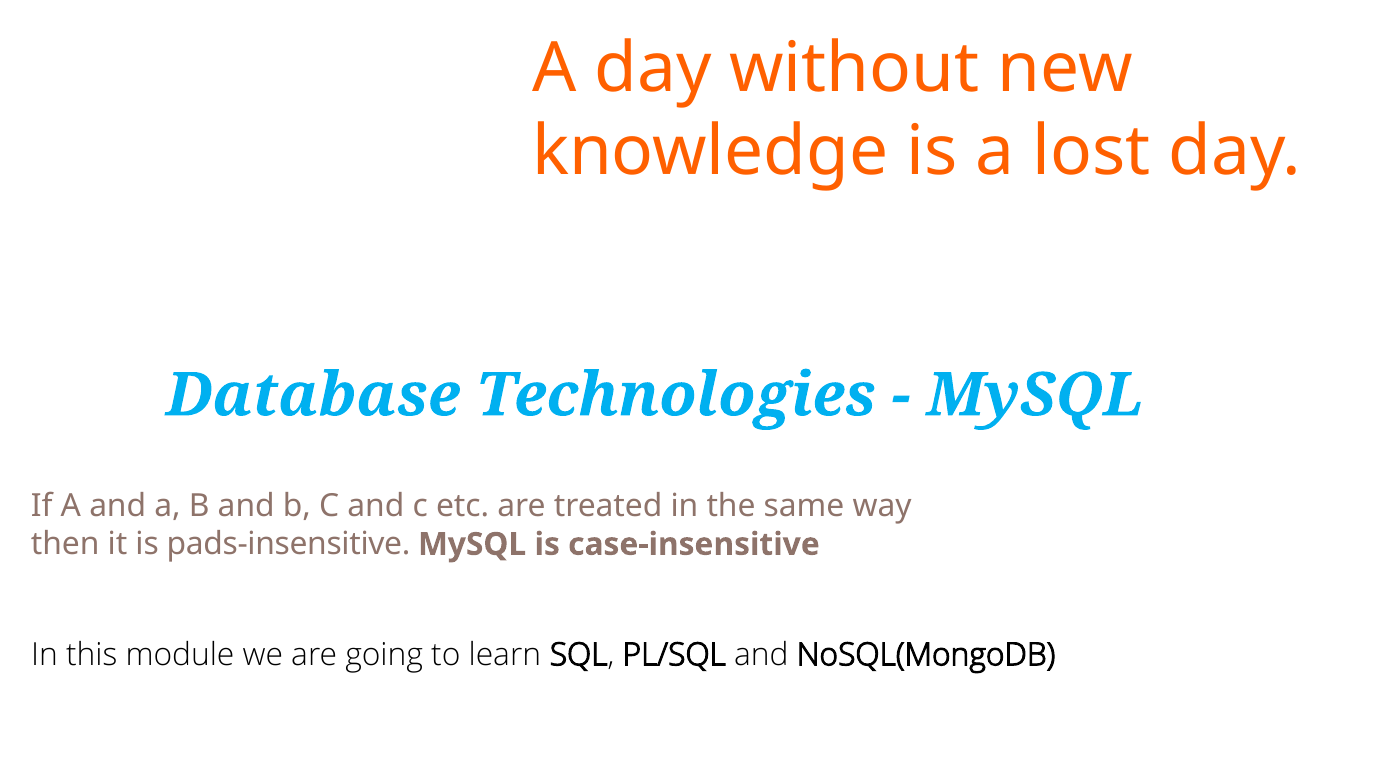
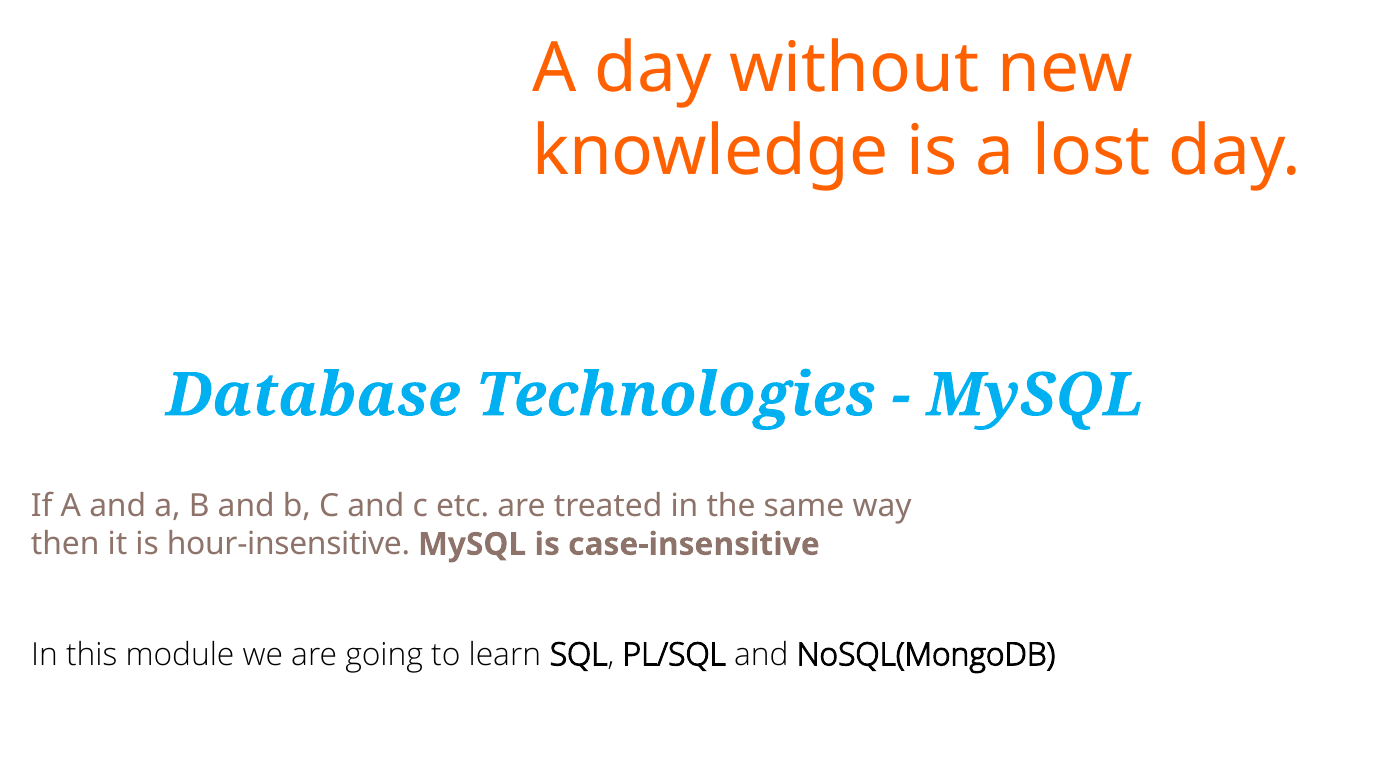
pads-insensitive: pads-insensitive -> hour-insensitive
